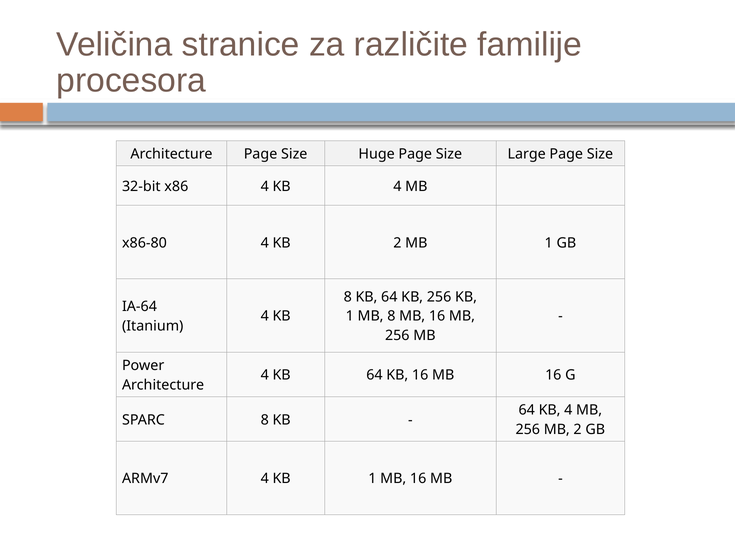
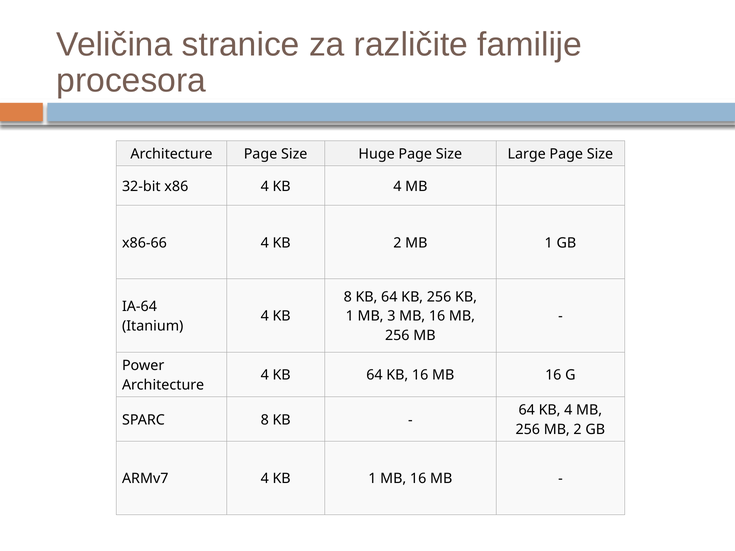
x86-80: x86-80 -> x86-66
MB 8: 8 -> 3
